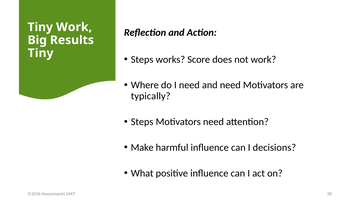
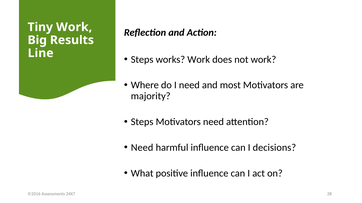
Tiny at (41, 53): Tiny -> Line
works Score: Score -> Work
and need: need -> most
typically: typically -> majority
Make at (142, 148): Make -> Need
